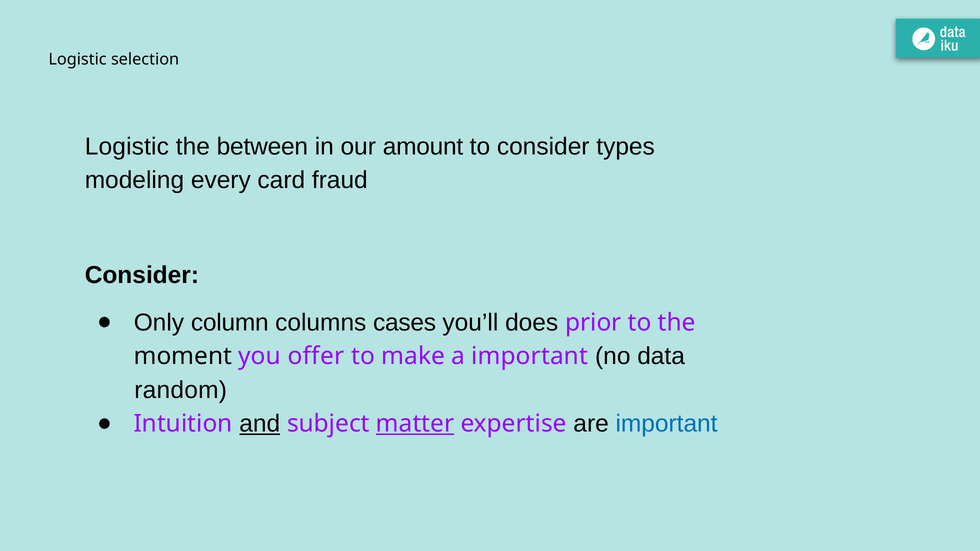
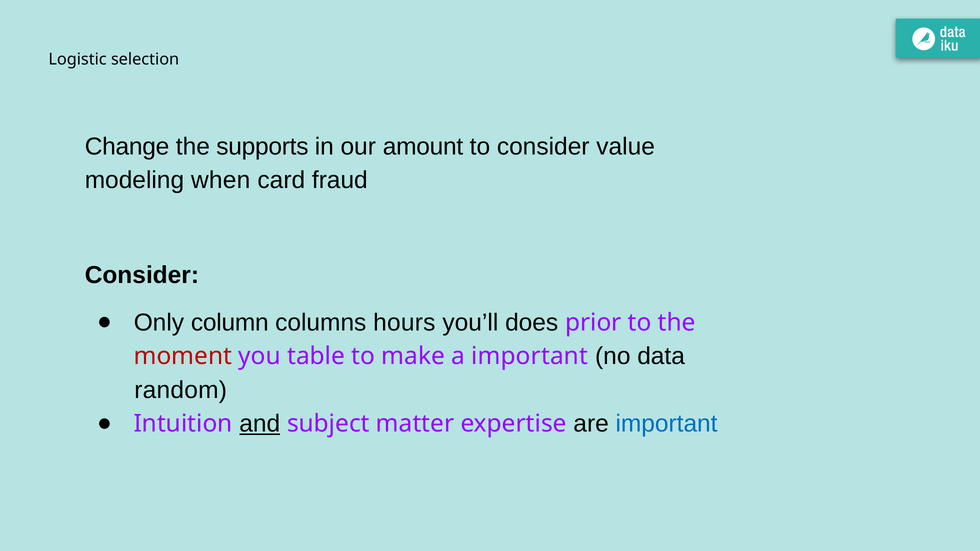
Logistic at (127, 147): Logistic -> Change
between: between -> supports
types: types -> value
every: every -> when
cases: cases -> hours
moment colour: black -> red
offer: offer -> table
matter underline: present -> none
